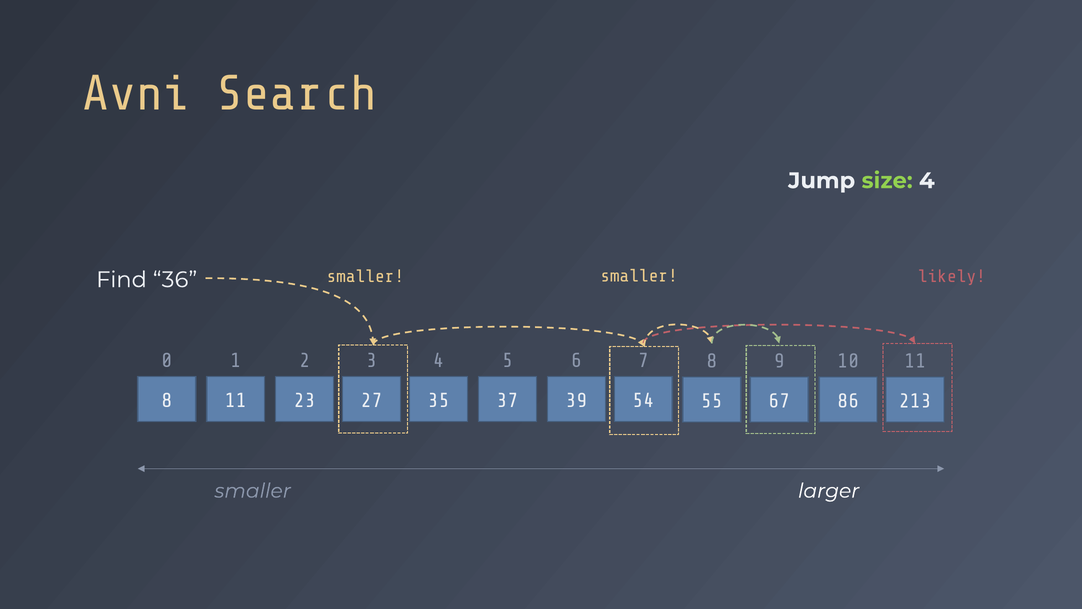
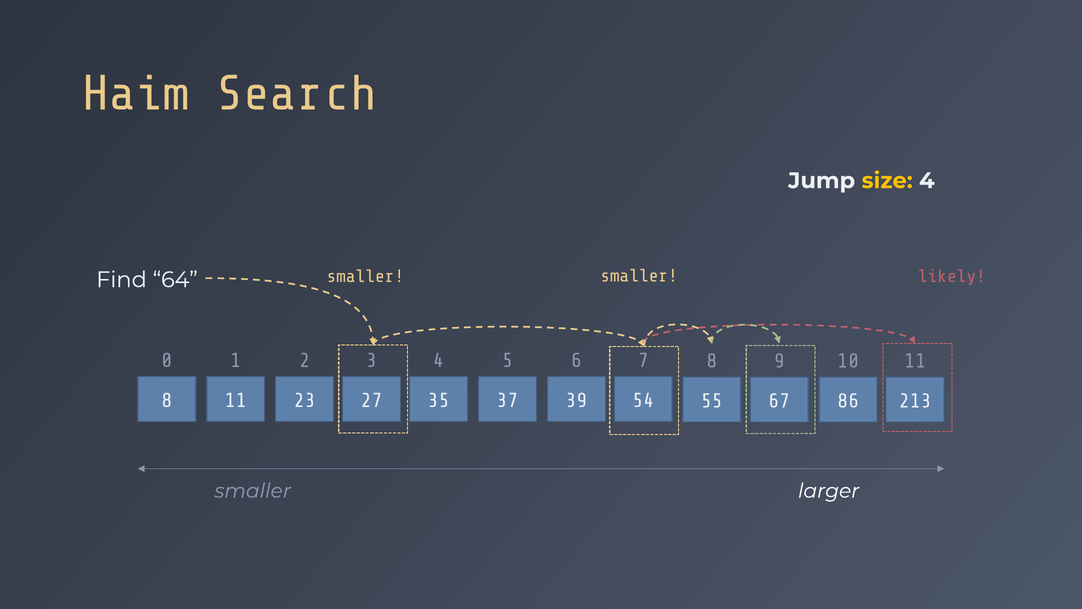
Avni: Avni -> Haim
size colour: light green -> yellow
36: 36 -> 64
